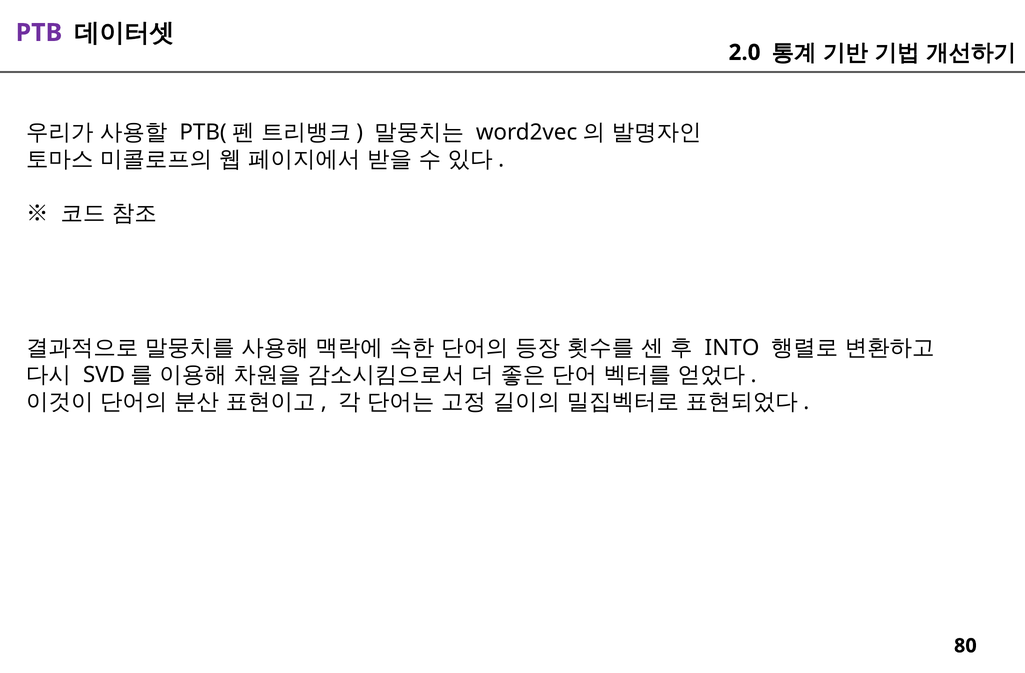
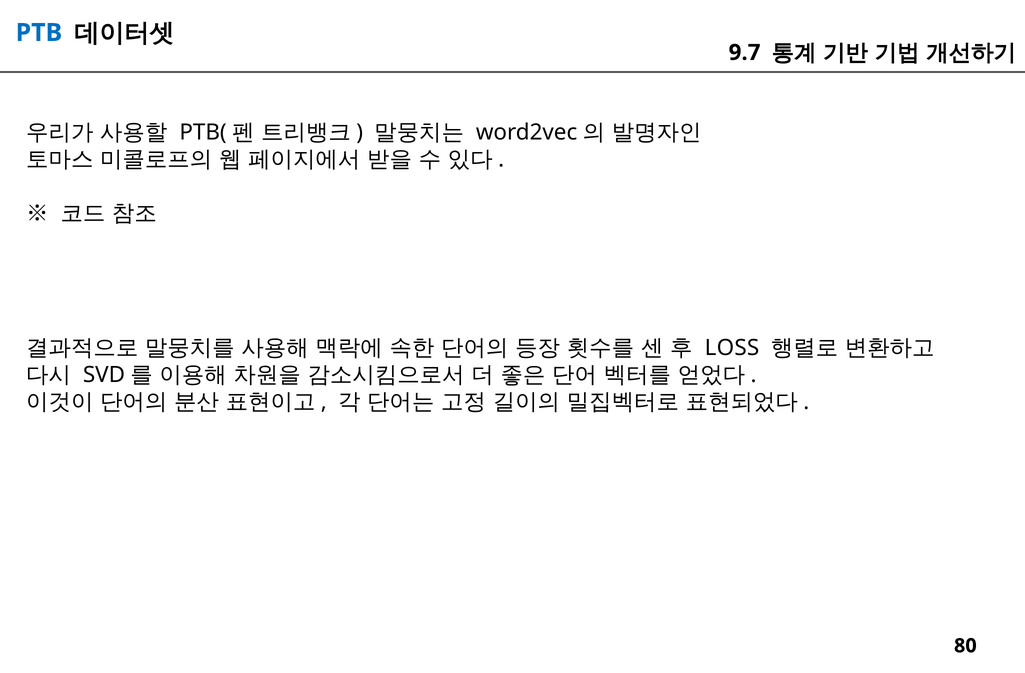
PTB colour: purple -> blue
2.0: 2.0 -> 9.7
INTO: INTO -> LOSS
